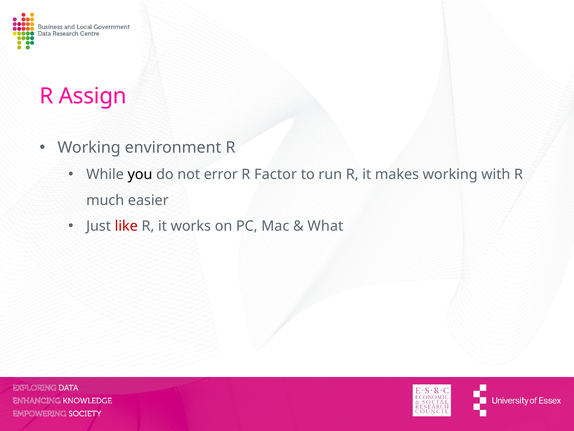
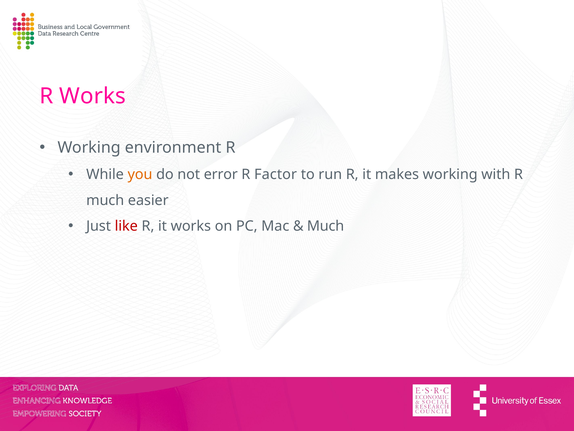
R Assign: Assign -> Works
you colour: black -> orange
What at (325, 226): What -> Much
